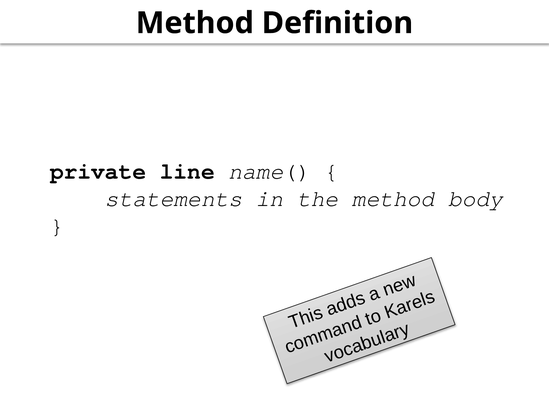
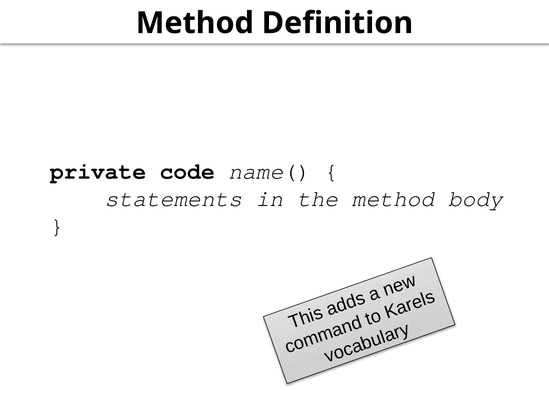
line: line -> code
